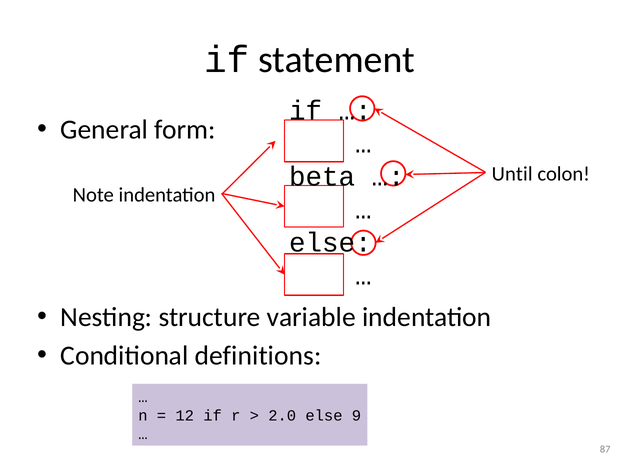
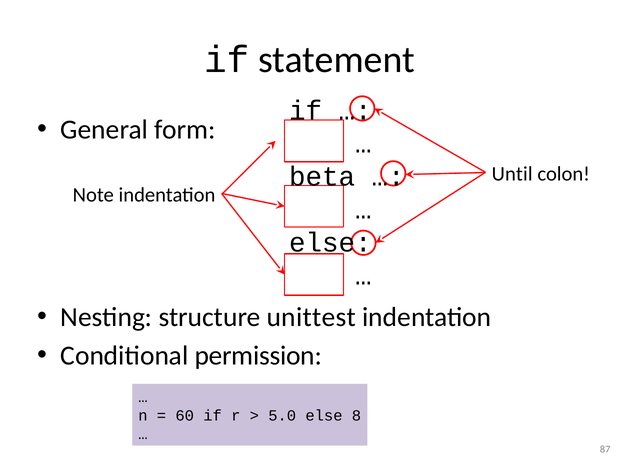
variable: variable -> unittest
definitions: definitions -> permission
12: 12 -> 60
2.0: 2.0 -> 5.0
9: 9 -> 8
